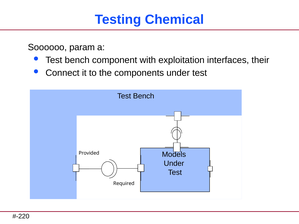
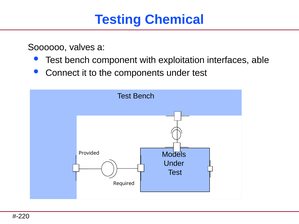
param: param -> valves
their: their -> able
